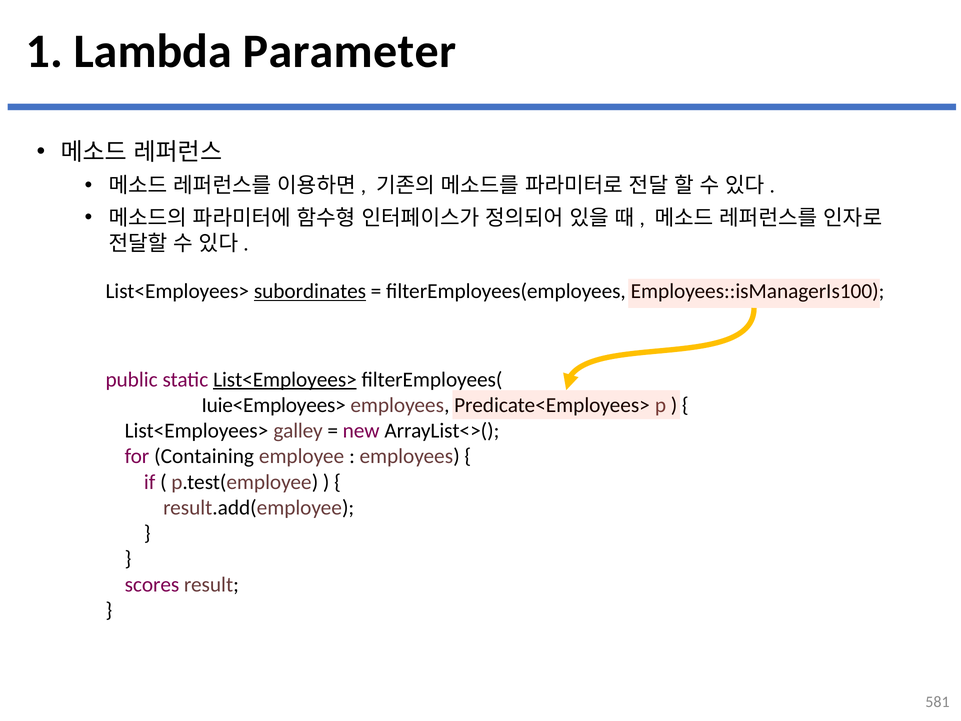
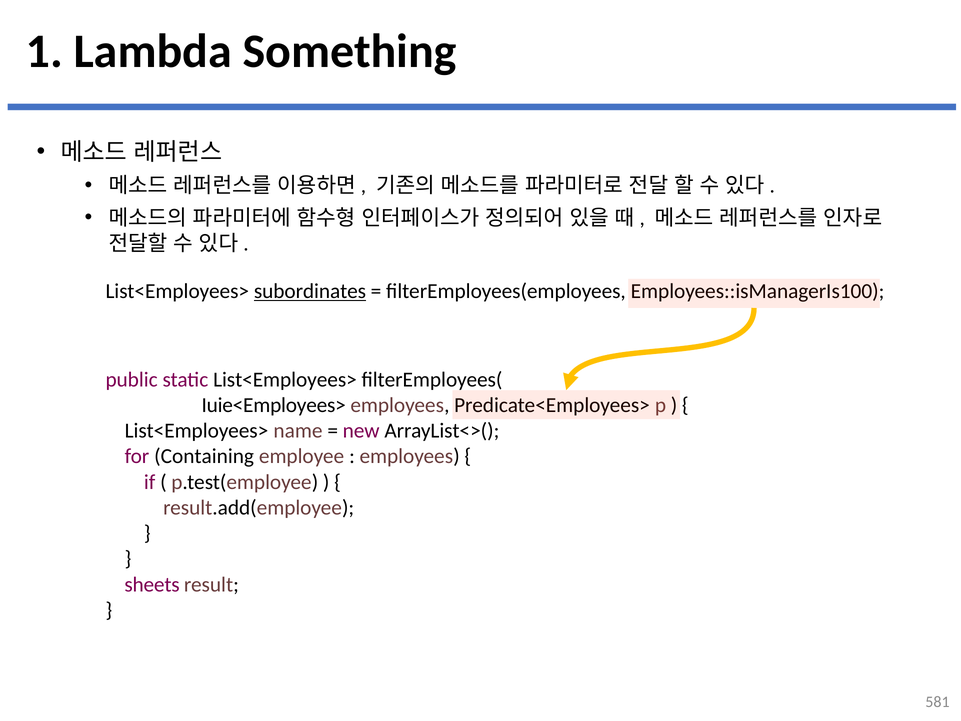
Parameter: Parameter -> Something
List<Employees> at (285, 379) underline: present -> none
galley: galley -> name
scores: scores -> sheets
